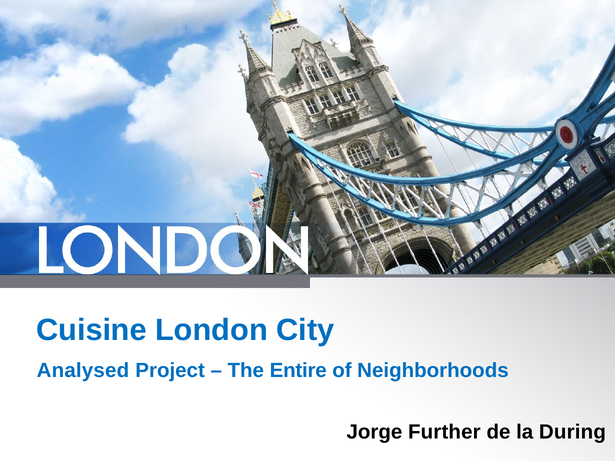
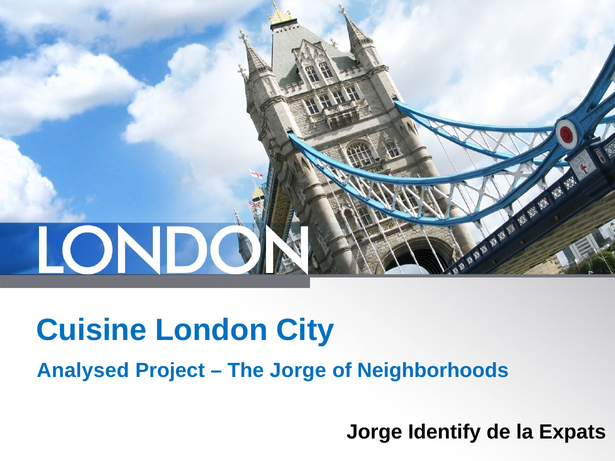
The Entire: Entire -> Jorge
Further: Further -> Identify
During: During -> Expats
